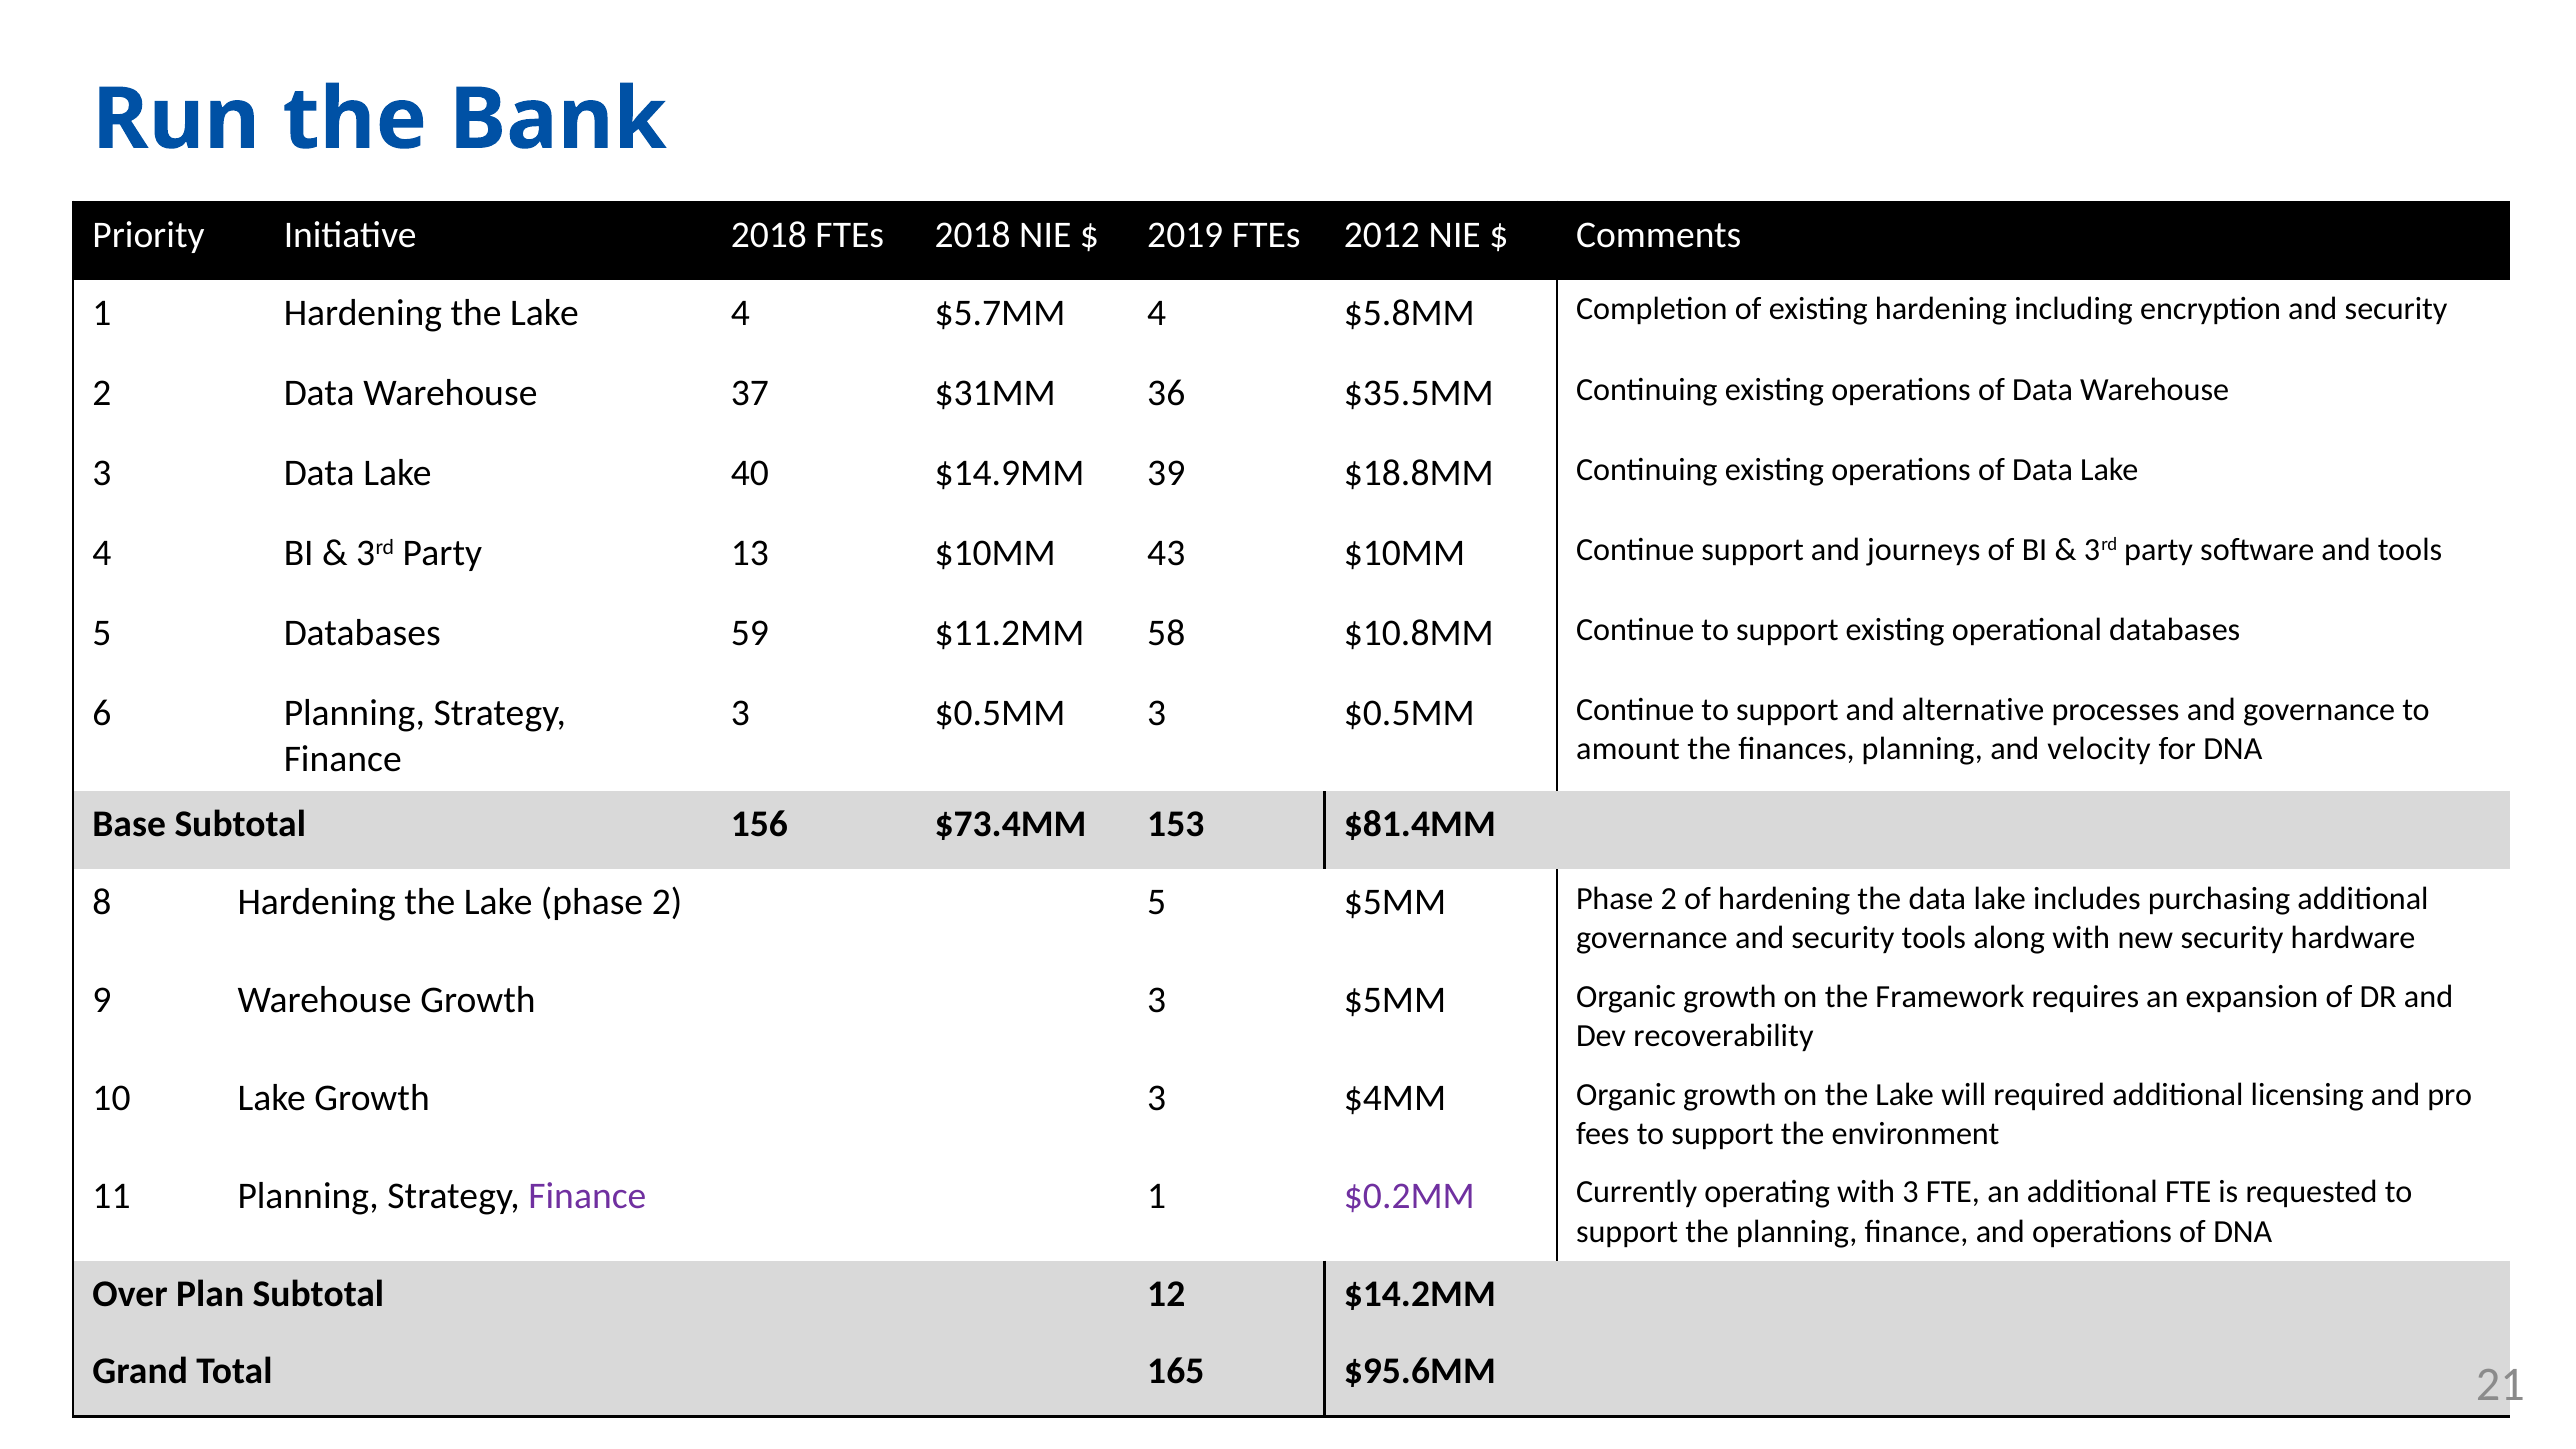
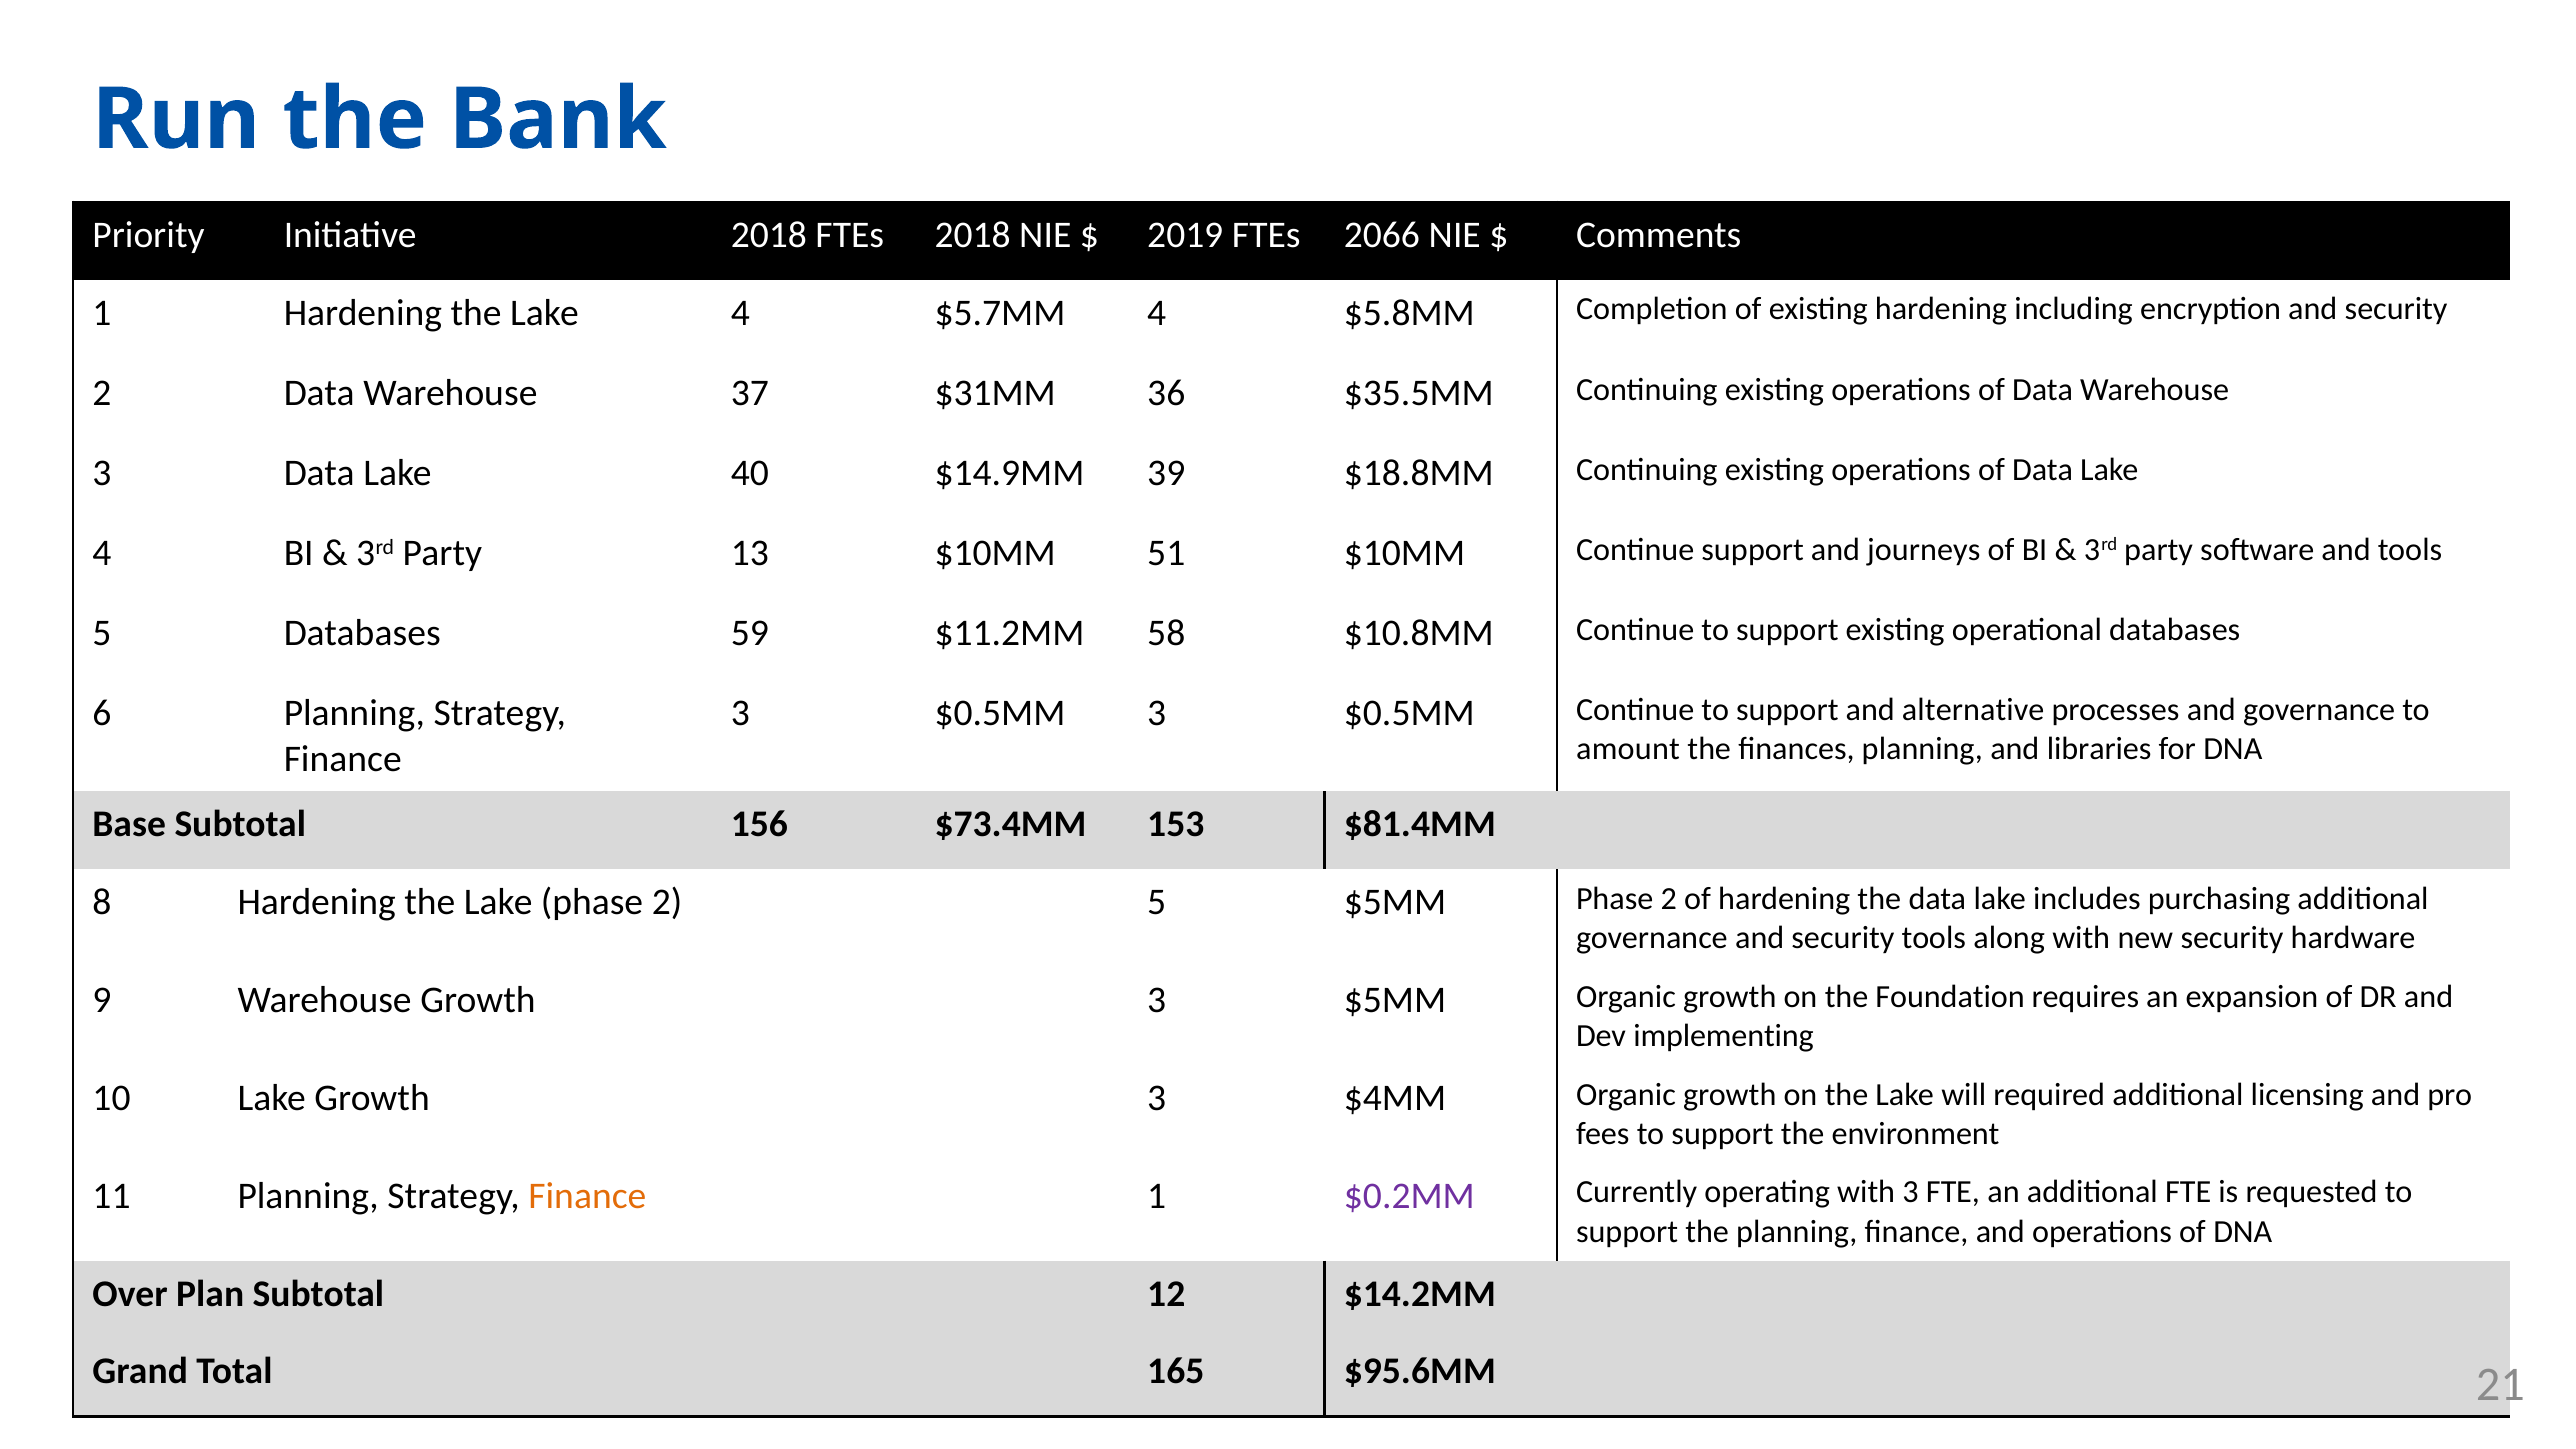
2012: 2012 -> 2066
43: 43 -> 51
velocity: velocity -> libraries
Framework: Framework -> Foundation
recoverability: recoverability -> implementing
Finance at (587, 1196) colour: purple -> orange
